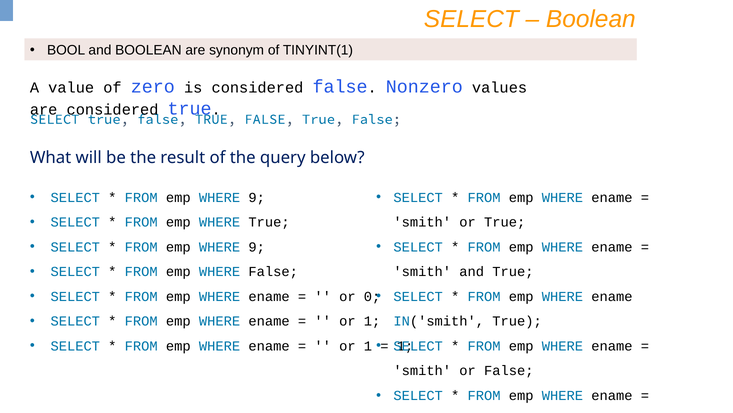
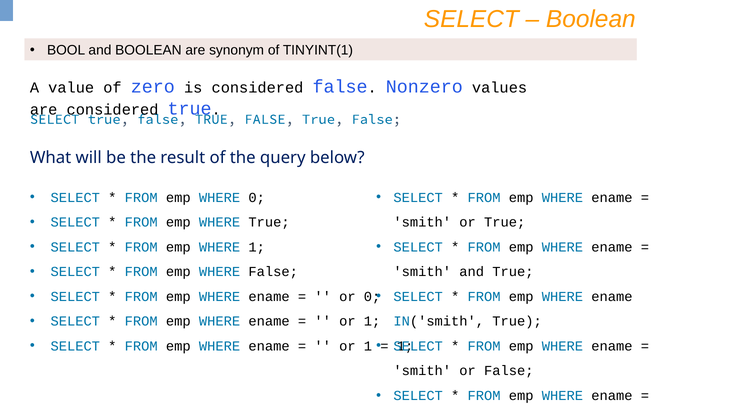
9 at (257, 197): 9 -> 0
9 at (257, 247): 9 -> 1
